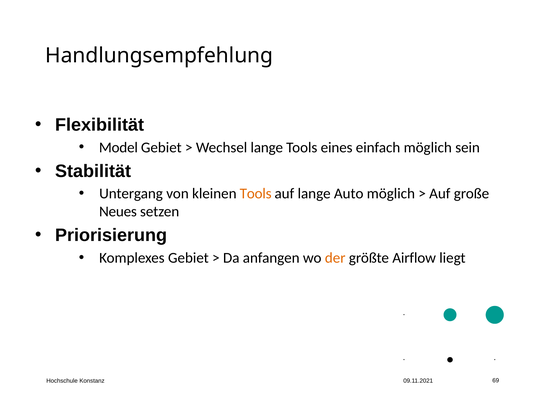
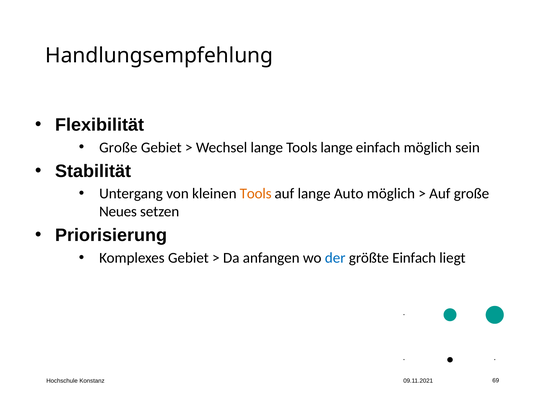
Model at (118, 147): Model -> Große
Tools eines: eines -> lange
der colour: orange -> blue
größte Airflow: Airflow -> Einfach
